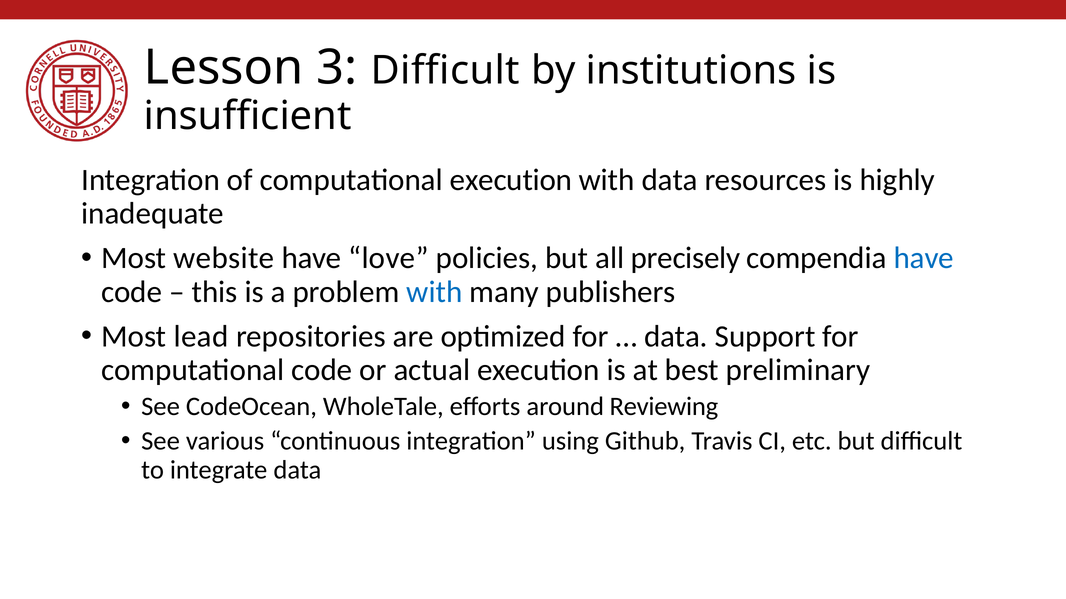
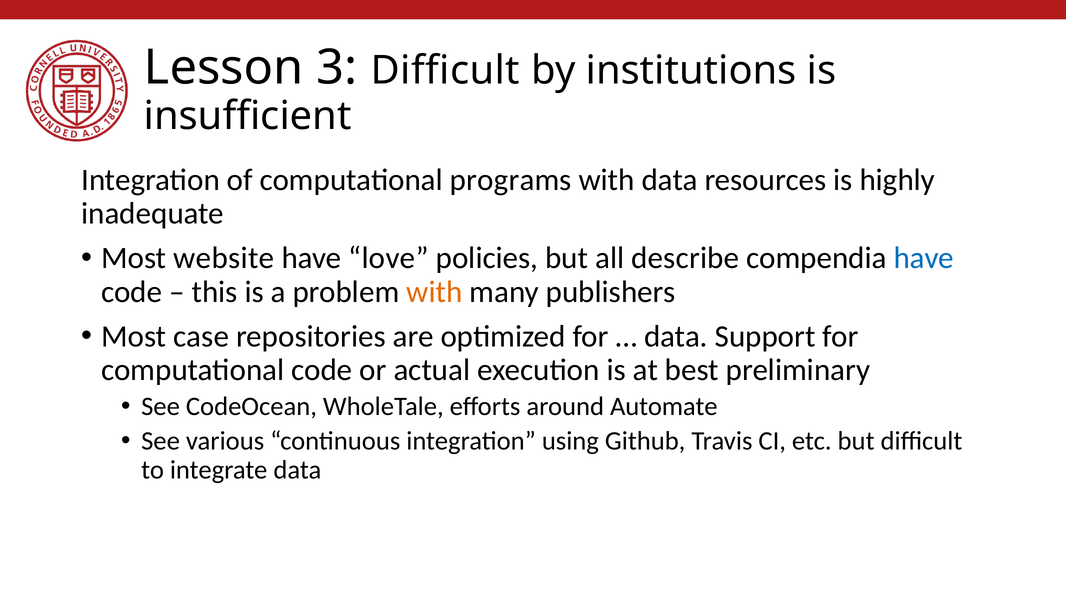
computational execution: execution -> programs
precisely: precisely -> describe
with at (434, 292) colour: blue -> orange
lead: lead -> case
Reviewing: Reviewing -> Automate
